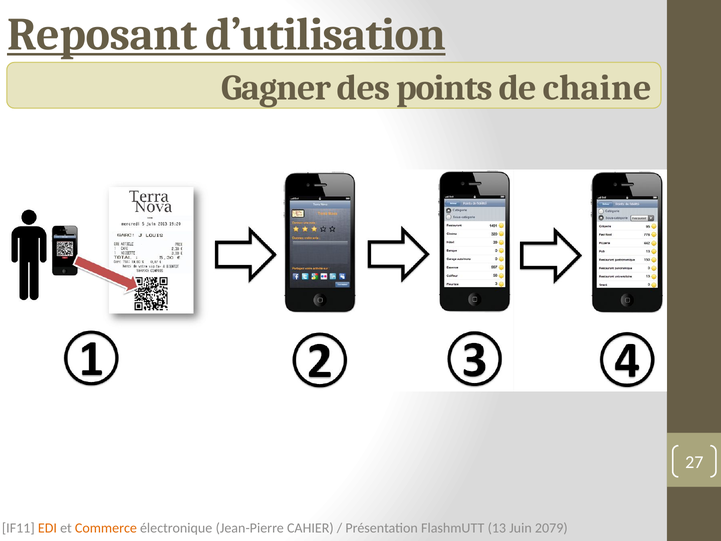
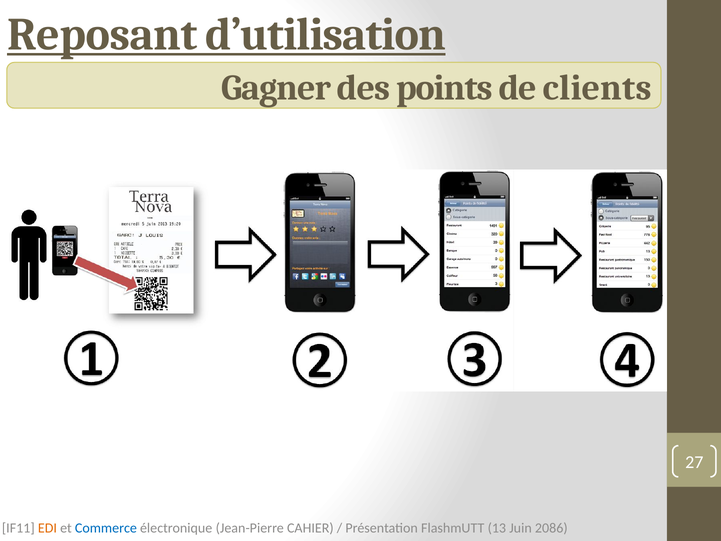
chaine: chaine -> clients
Commerce colour: orange -> blue
2079: 2079 -> 2086
